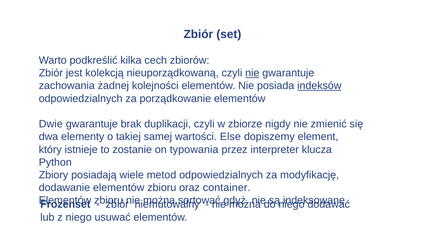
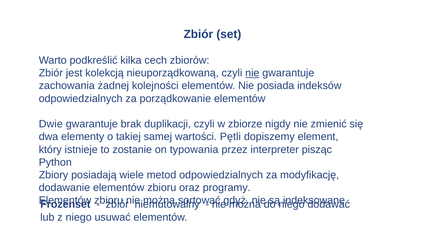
indeksów underline: present -> none
Else: Else -> Pętli
klucza: klucza -> pisząc
container: container -> programy
